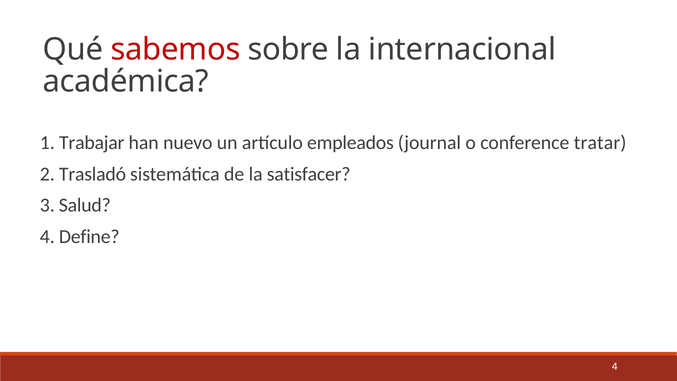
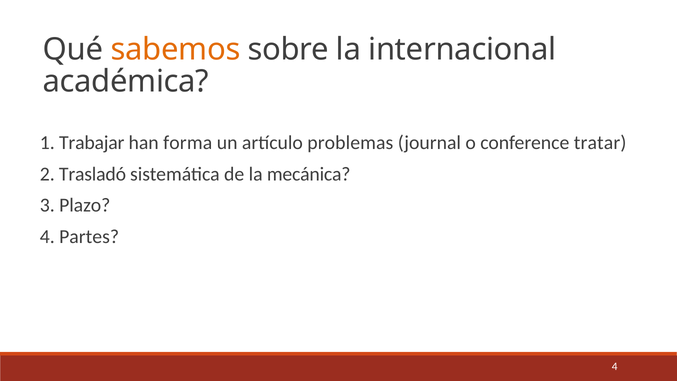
sabemos colour: red -> orange
nuevo: nuevo -> forma
empleados: empleados -> problemas
satisfacer: satisfacer -> mecánica
Salud: Salud -> Plazo
Define: Define -> Partes
